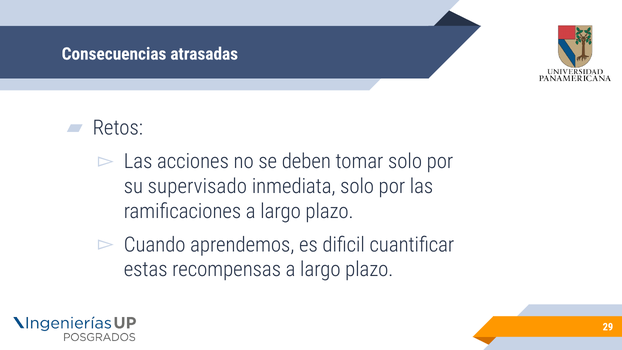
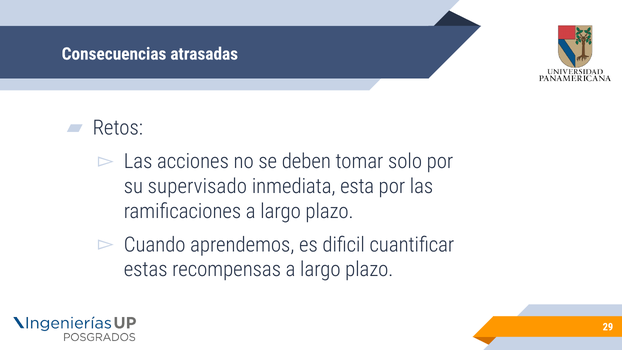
inmediata solo: solo -> esta
